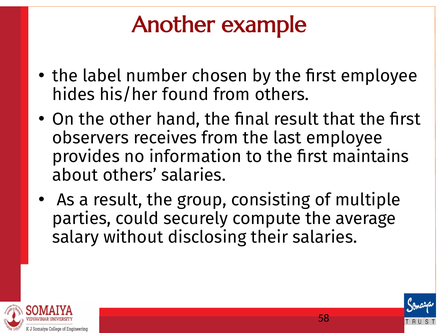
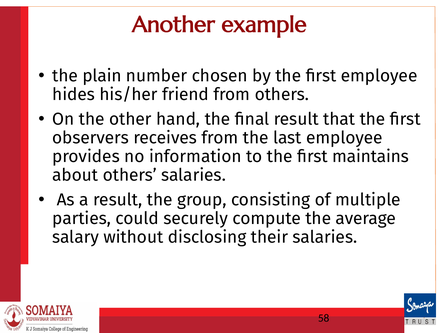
label: label -> plain
found: found -> friend
